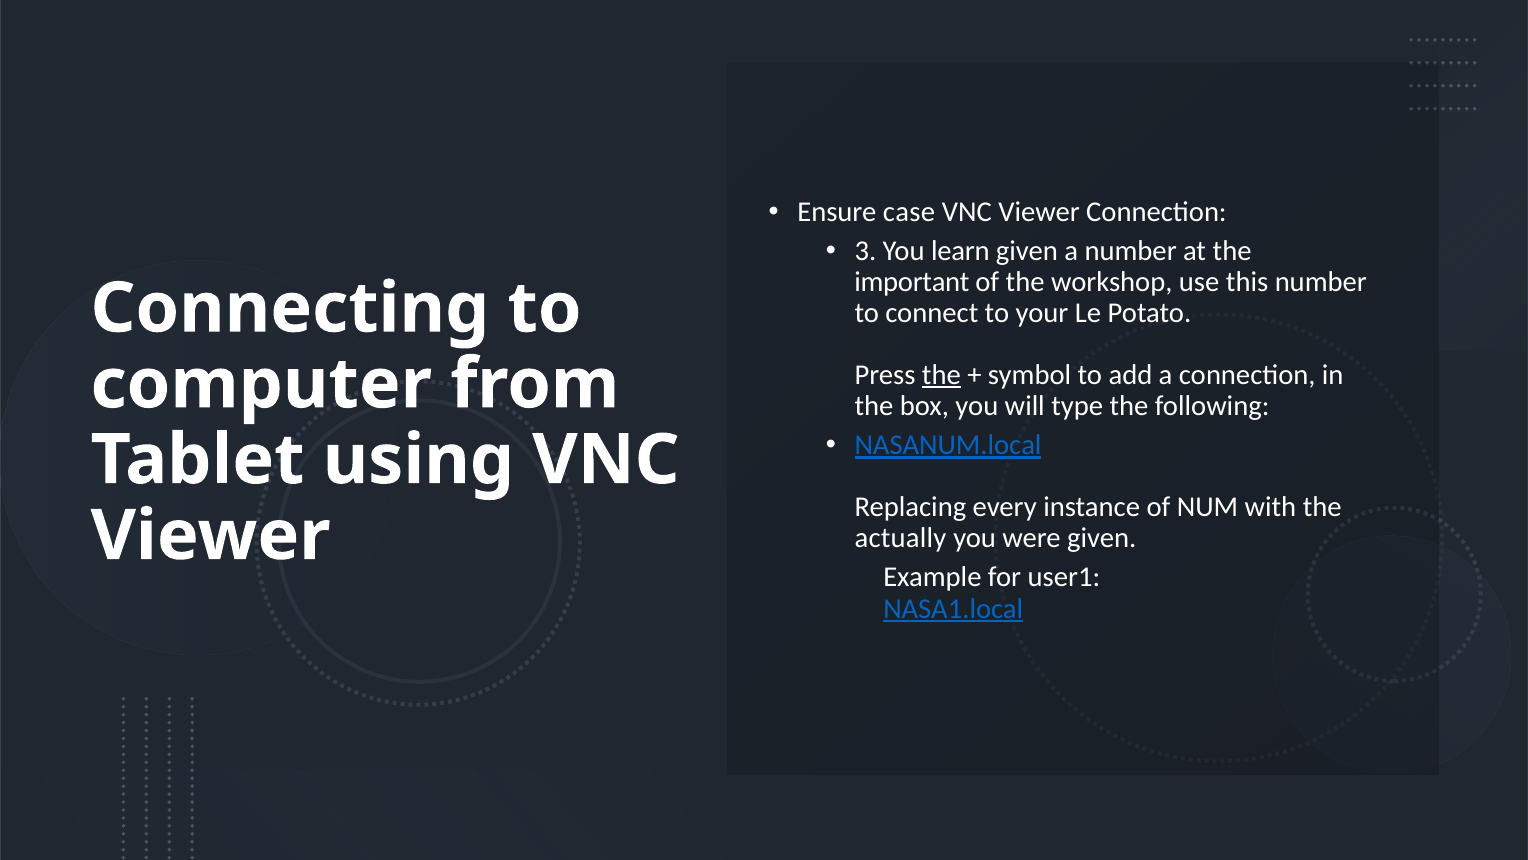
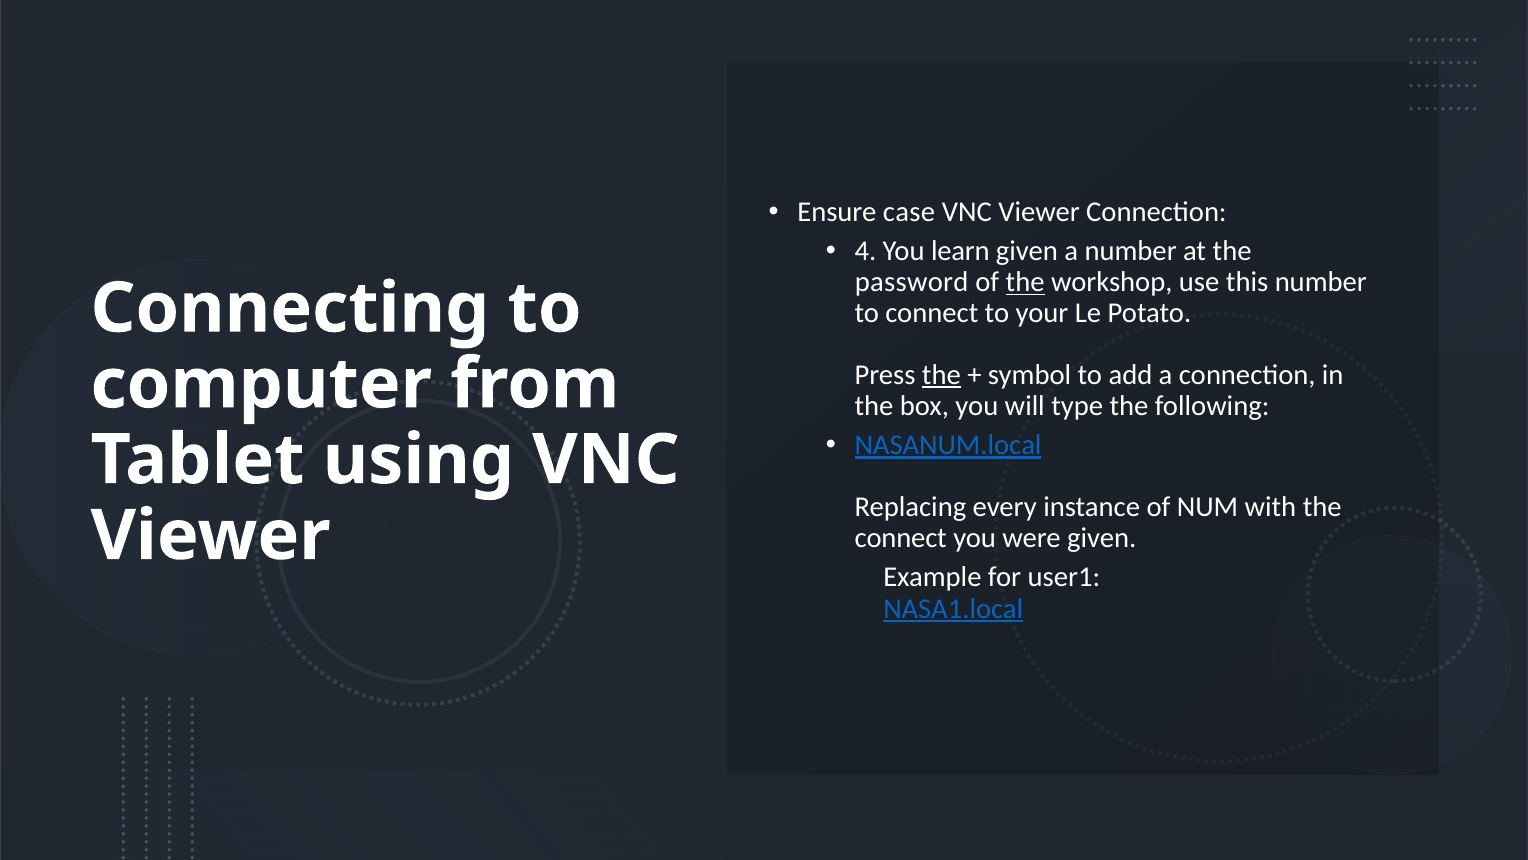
3: 3 -> 4
important: important -> password
the at (1025, 282) underline: none -> present
actually at (901, 538): actually -> connect
